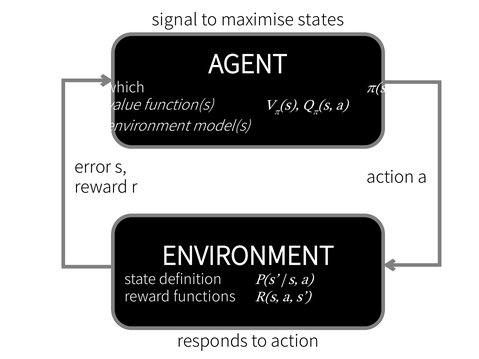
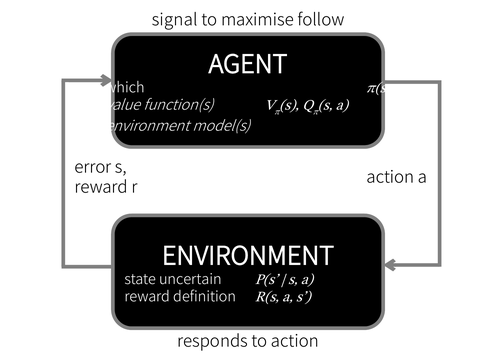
states: states -> follow
definition: definition -> uncertain
functions: functions -> definition
